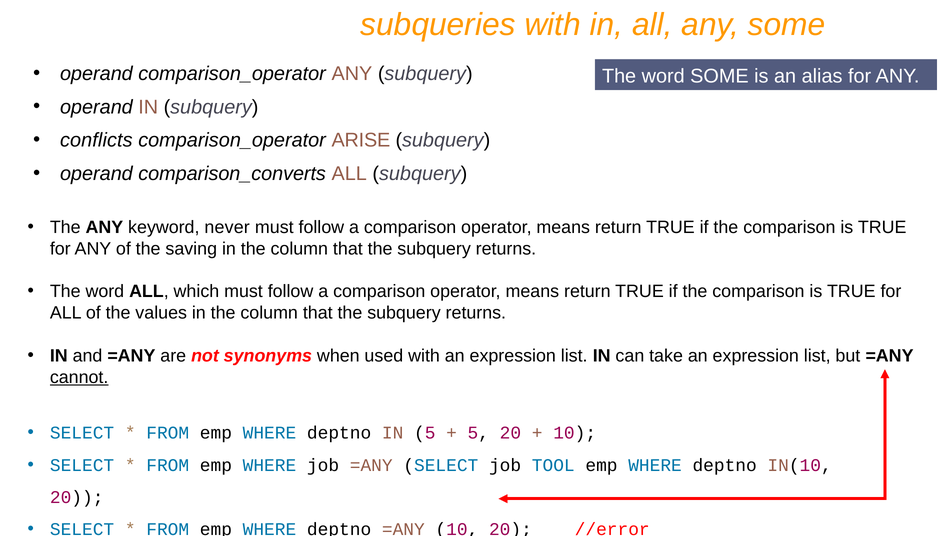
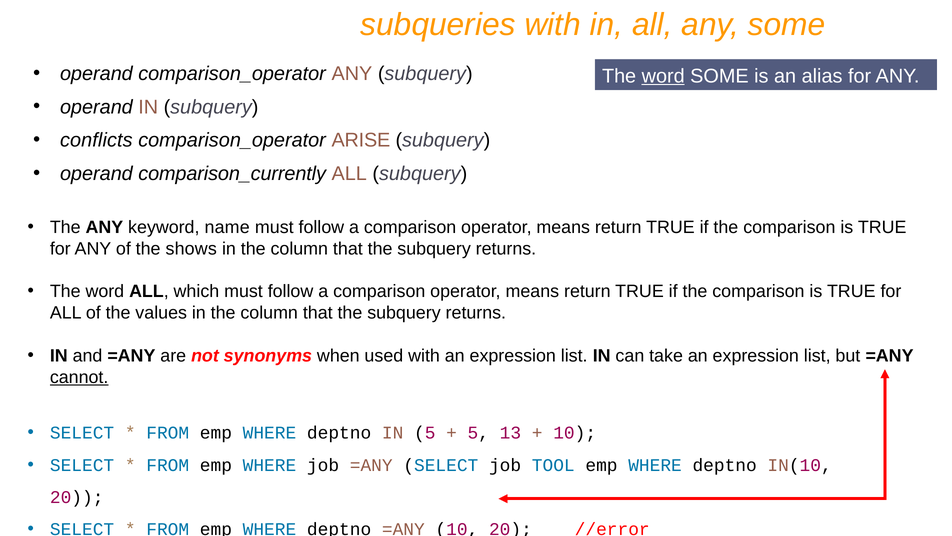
word at (663, 76) underline: none -> present
comparison_converts: comparison_converts -> comparison_currently
never: never -> name
saving: saving -> shows
5 20: 20 -> 13
